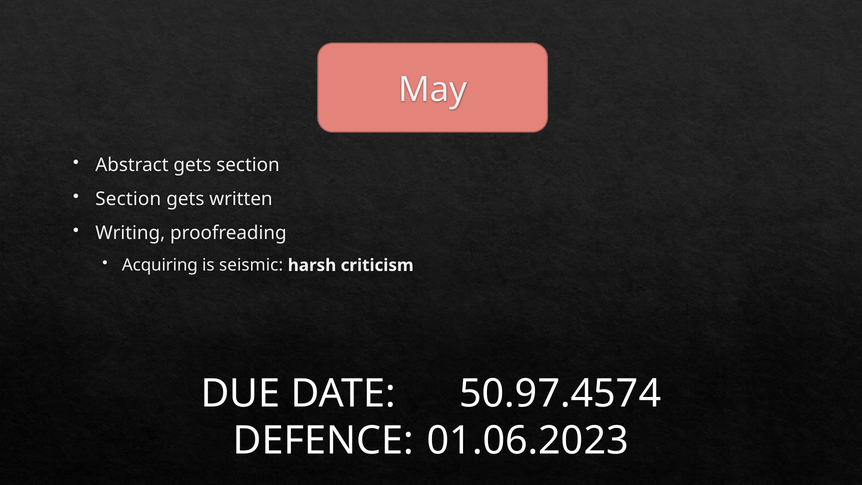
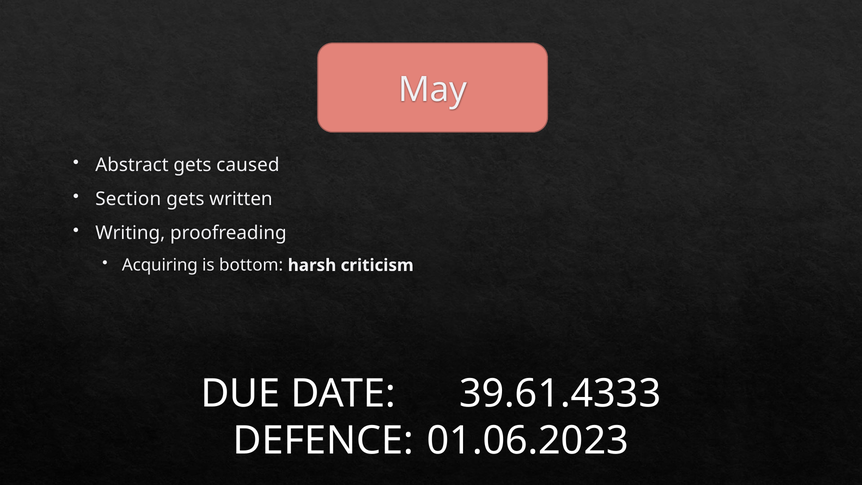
gets section: section -> caused
seismic: seismic -> bottom
50.97.4574: 50.97.4574 -> 39.61.4333
